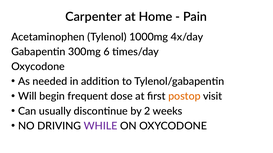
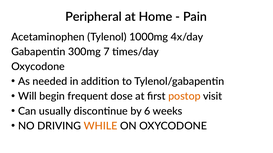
Carpenter: Carpenter -> Peripheral
6: 6 -> 7
2: 2 -> 6
WHILE colour: purple -> orange
